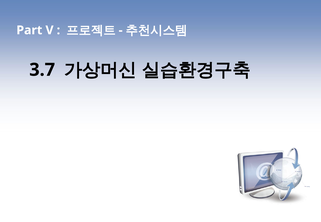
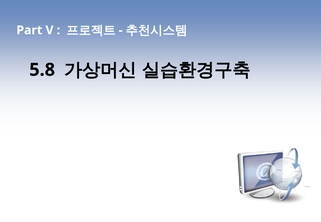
3.7: 3.7 -> 5.8
